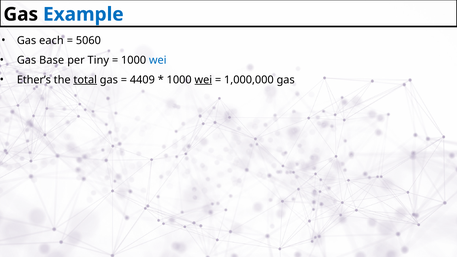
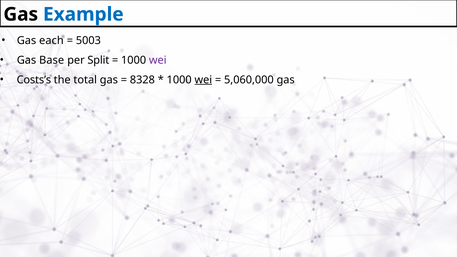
5060: 5060 -> 5003
Tiny: Tiny -> Split
wei at (158, 60) colour: blue -> purple
Ether’s: Ether’s -> Costs’s
total underline: present -> none
4409: 4409 -> 8328
1,000,000: 1,000,000 -> 5,060,000
